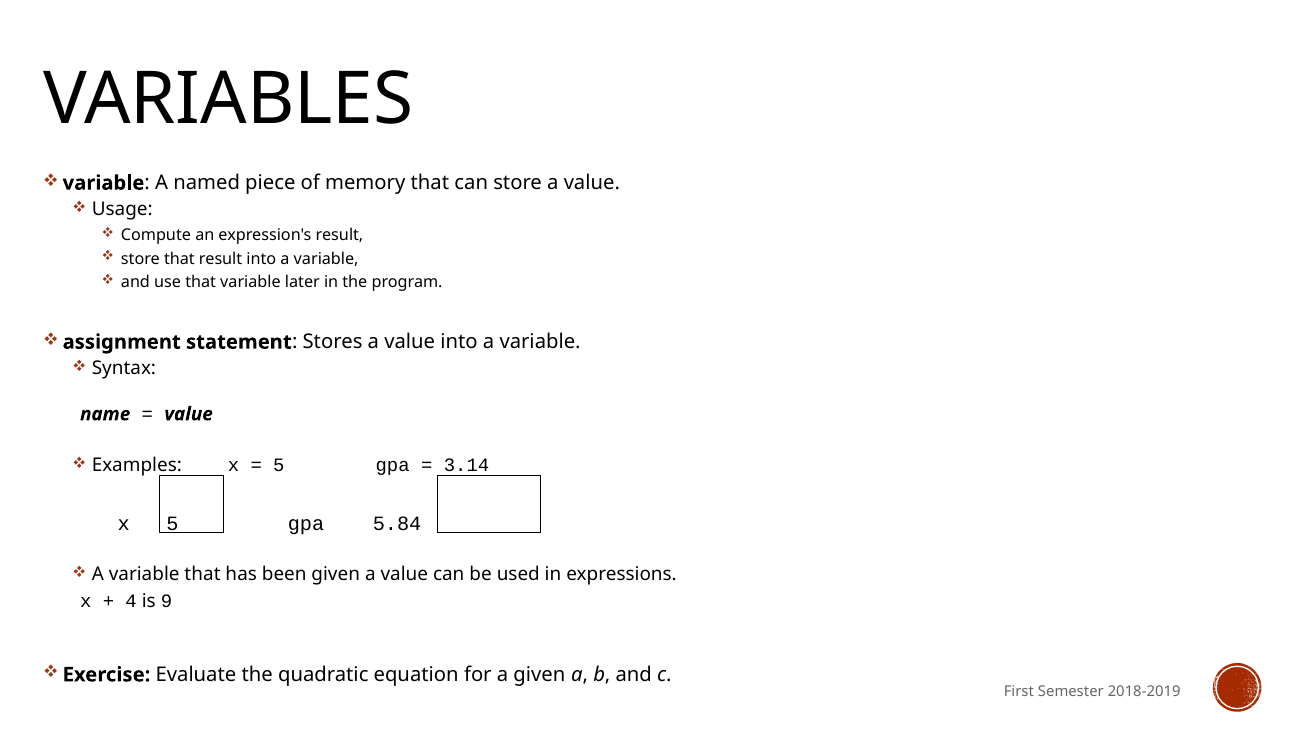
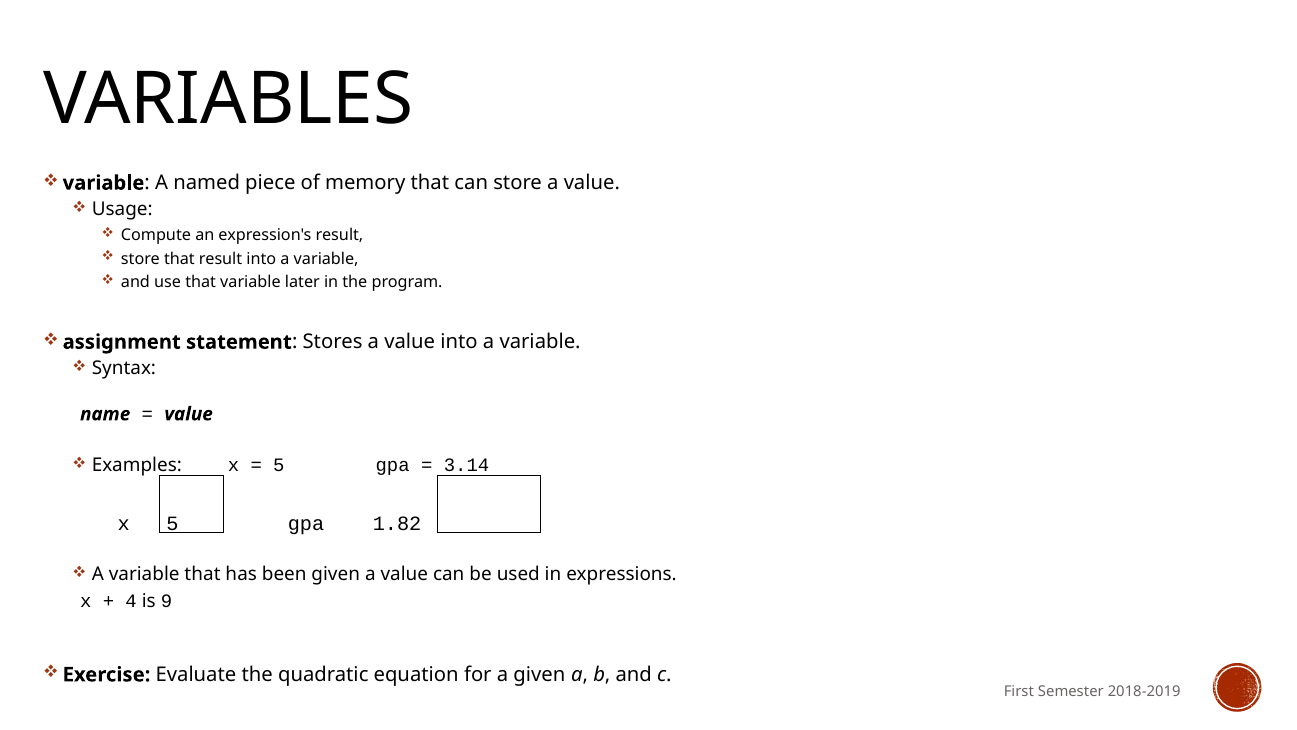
5.84: 5.84 -> 1.82
